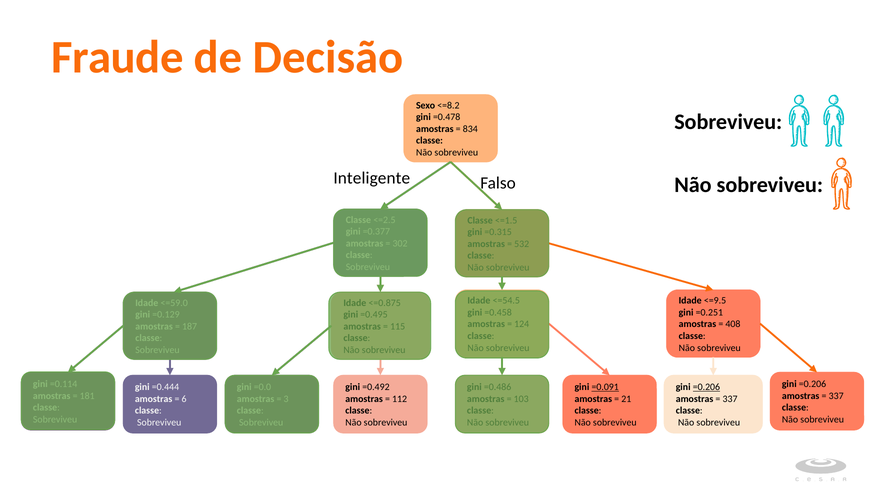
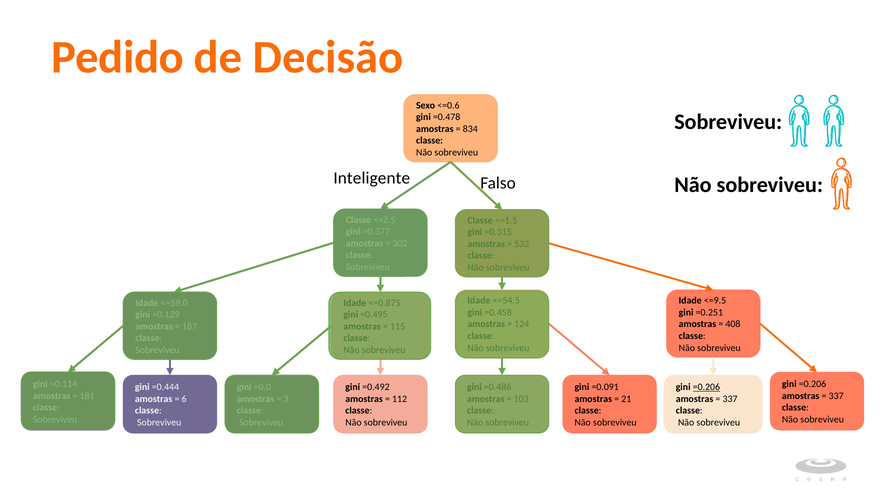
Fraude: Fraude -> Pedido
<=8.2: <=8.2 -> <=0.6
=0.091 underline: present -> none
